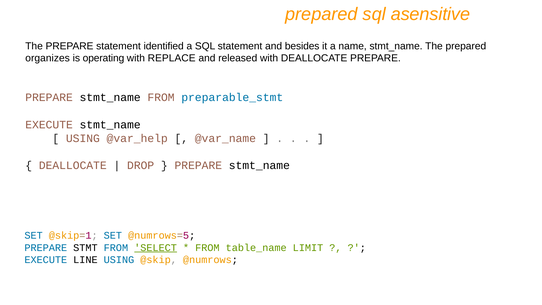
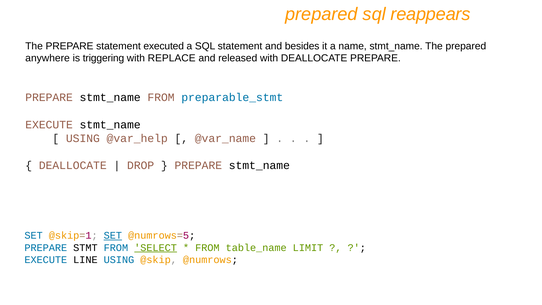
asensitive: asensitive -> reappears
identified: identified -> executed
organizes: organizes -> anywhere
operating: operating -> triggering
SET at (113, 235) underline: none -> present
